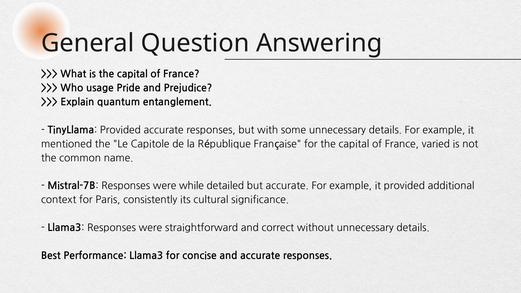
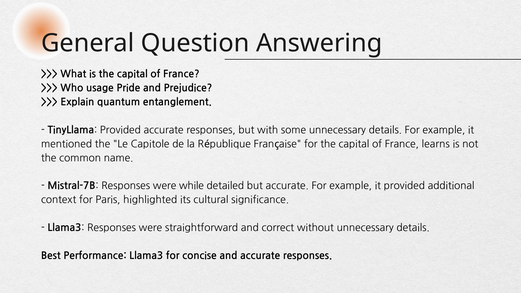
varied: varied -> learns
consistently: consistently -> highlighted
